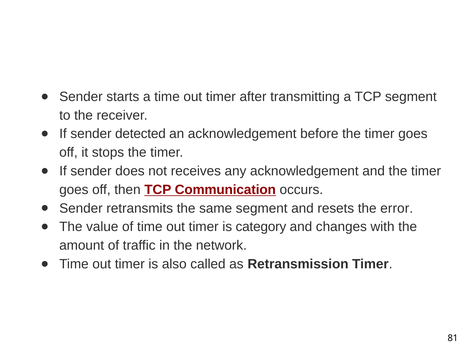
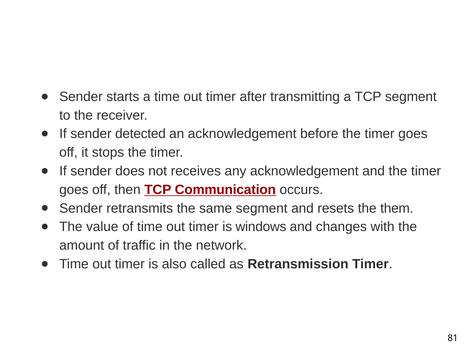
error: error -> them
category: category -> windows
